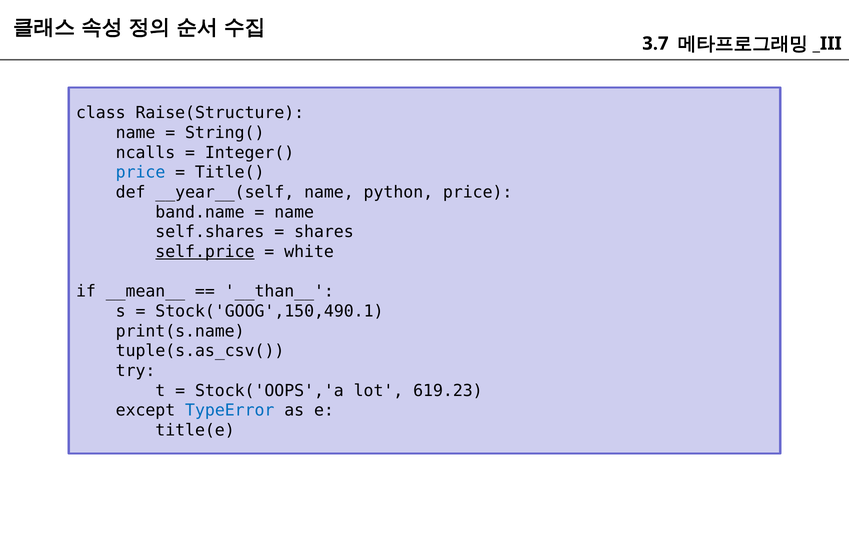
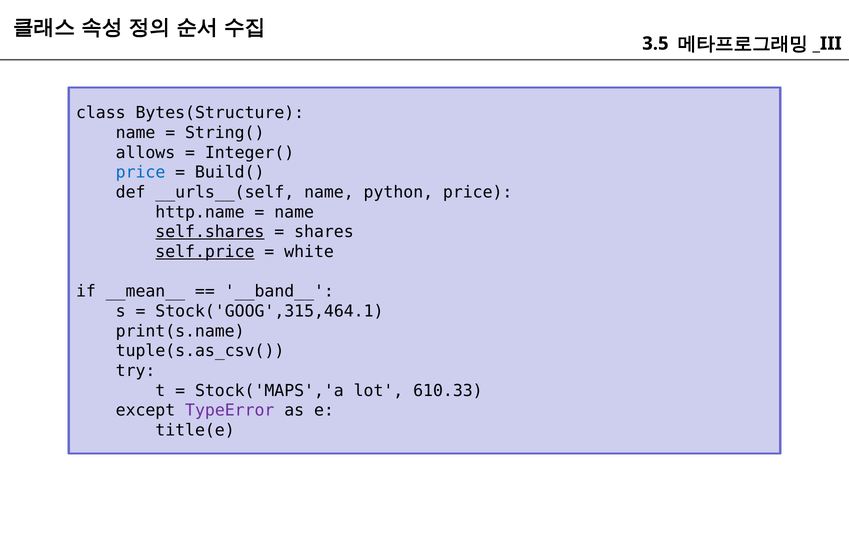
3.7: 3.7 -> 3.5
Raise(Structure: Raise(Structure -> Bytes(Structure
ncalls: ncalls -> allows
Title(: Title( -> Build(
__year__(self: __year__(self -> __urls__(self
band.name: band.name -> http.name
self.shares underline: none -> present
__than__: __than__ -> __band__
Stock('GOOG',150,490.1: Stock('GOOG',150,490.1 -> Stock('GOOG',315,464.1
Stock('OOPS','a: Stock('OOPS','a -> Stock('MAPS','a
619.23: 619.23 -> 610.33
TypeError colour: blue -> purple
